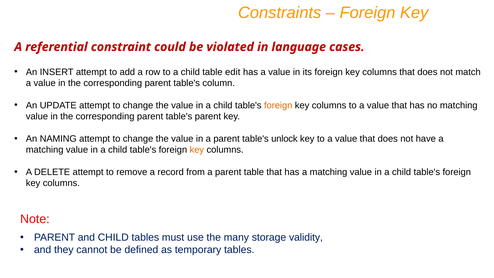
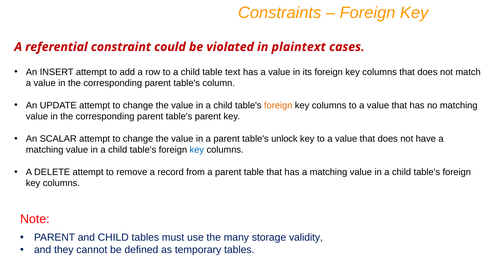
language: language -> plaintext
edit: edit -> text
NAMING: NAMING -> SCALAR
key at (197, 150) colour: orange -> blue
